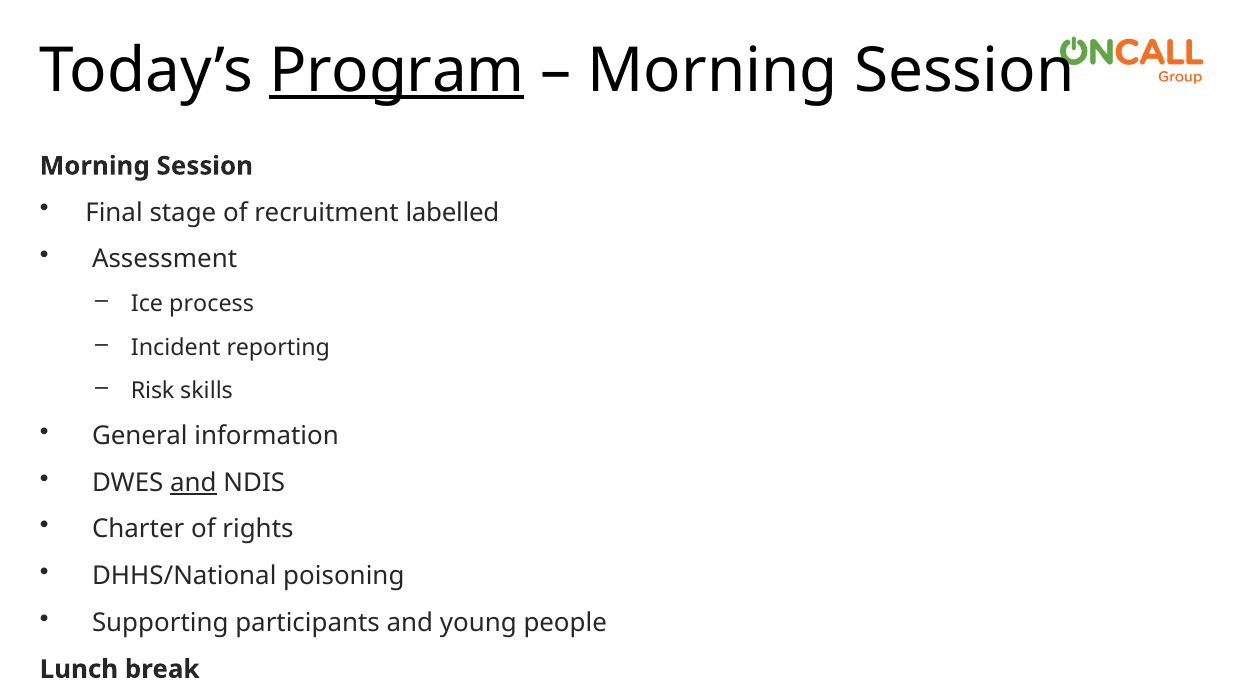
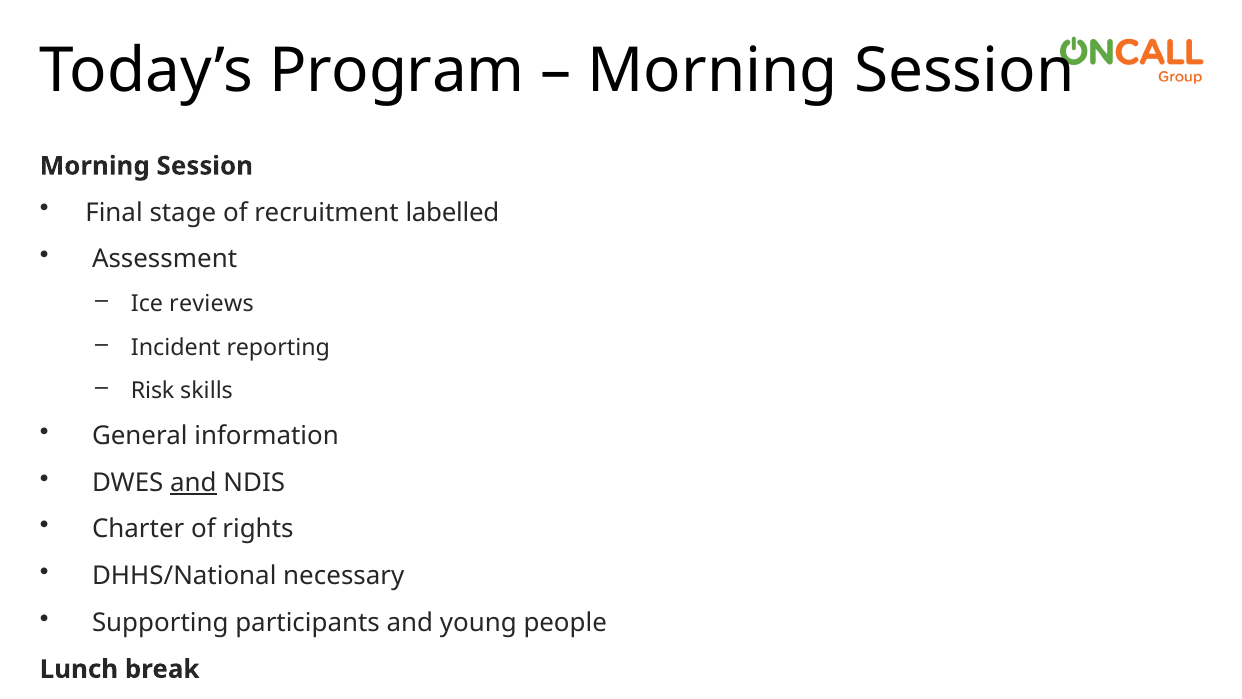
Program underline: present -> none
process: process -> reviews
poisoning: poisoning -> necessary
